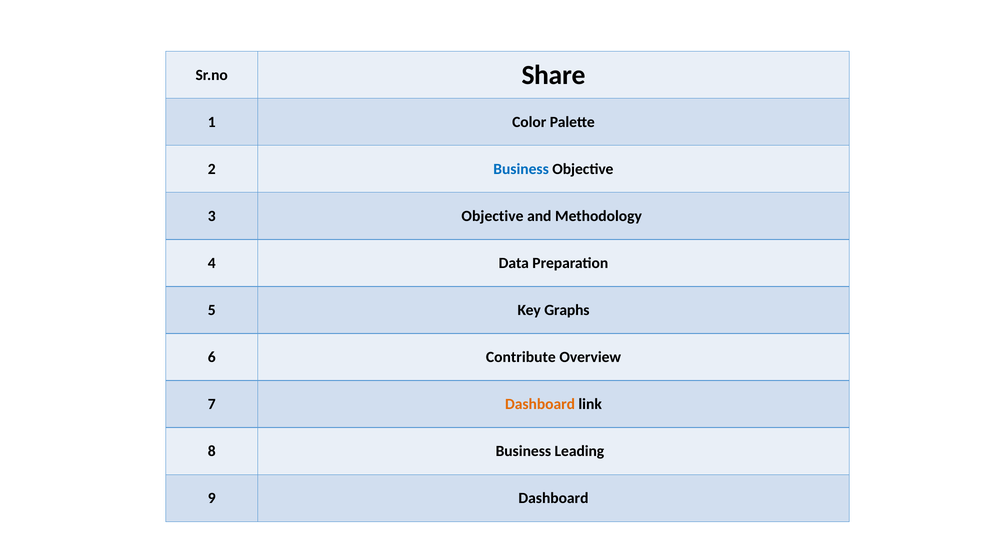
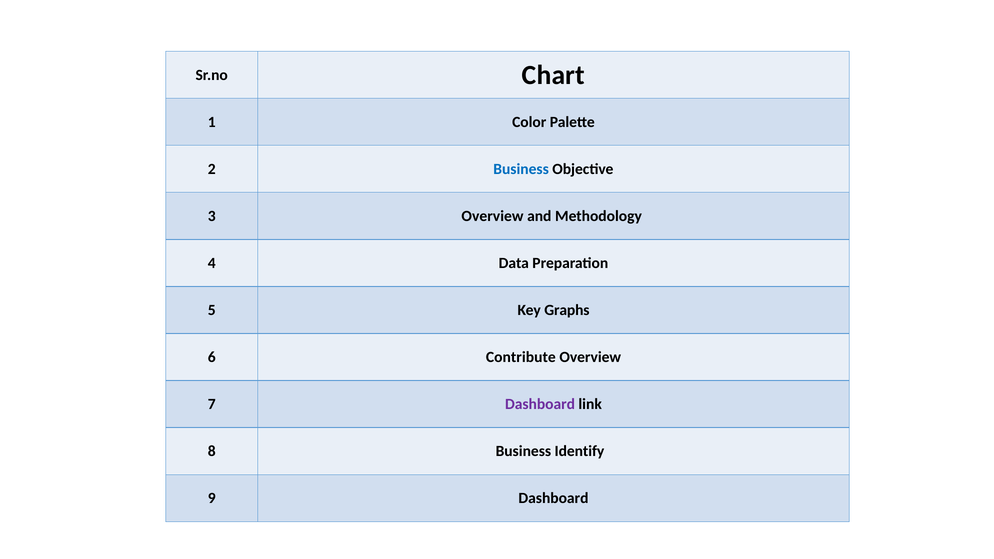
Share: Share -> Chart
3 Objective: Objective -> Overview
Dashboard at (540, 404) colour: orange -> purple
Leading: Leading -> Identify
